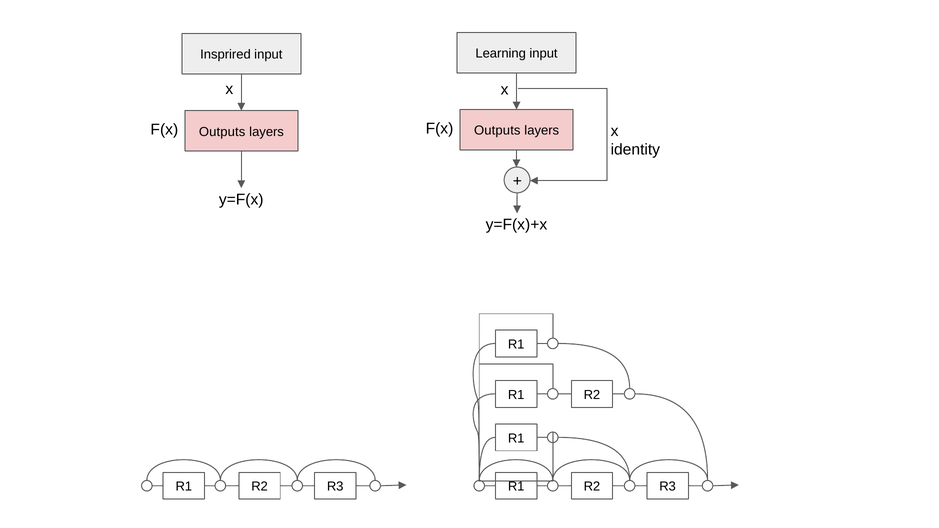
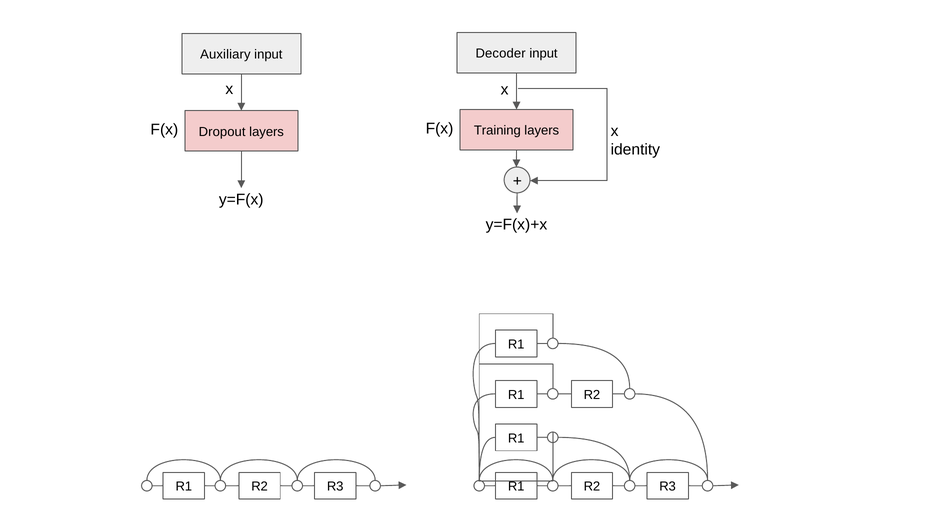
Learning: Learning -> Decoder
Insprired: Insprired -> Auxiliary
Outputs at (497, 131): Outputs -> Training
Outputs at (222, 132): Outputs -> Dropout
